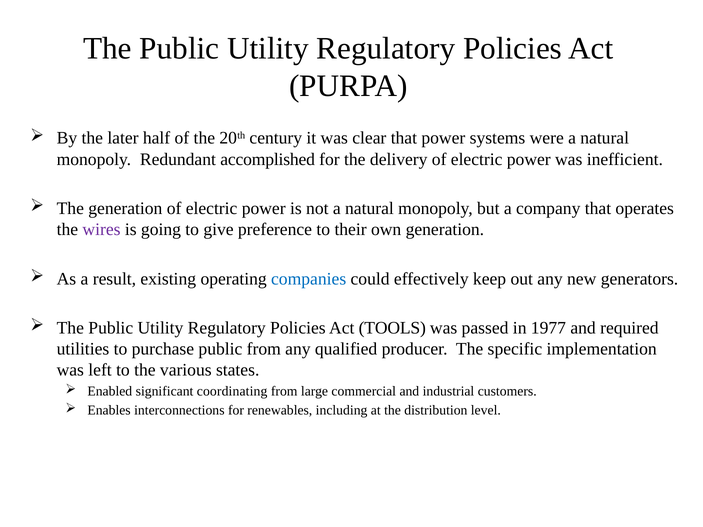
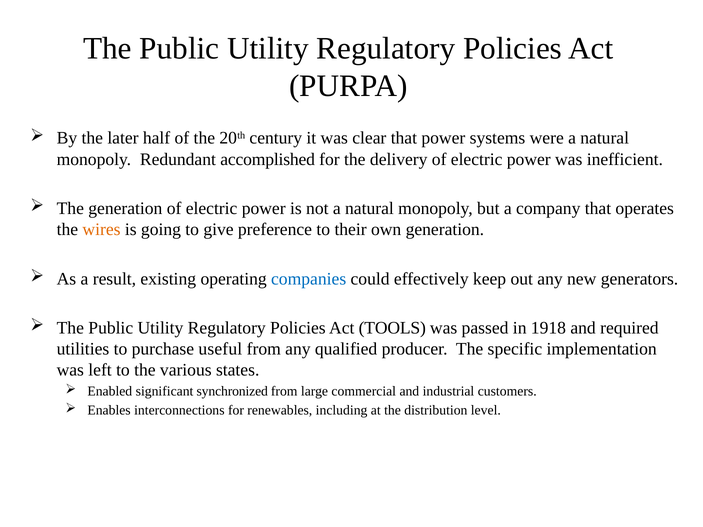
wires colour: purple -> orange
1977: 1977 -> 1918
purchase public: public -> useful
coordinating: coordinating -> synchronized
